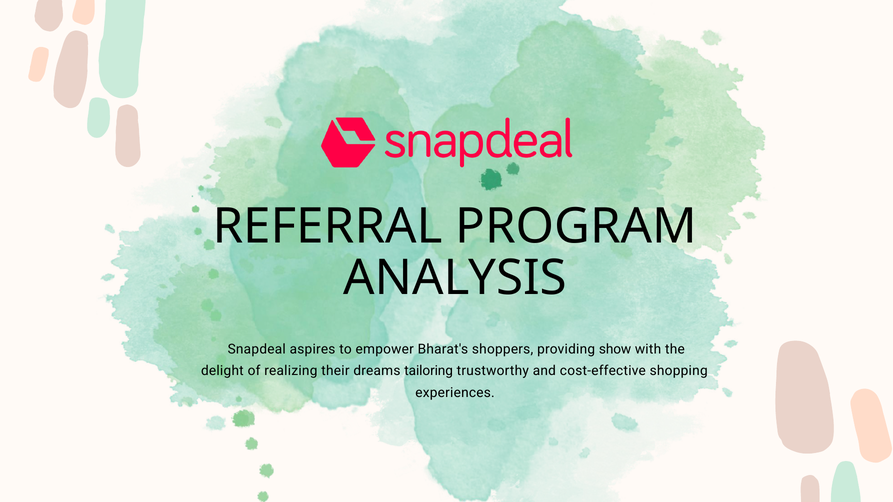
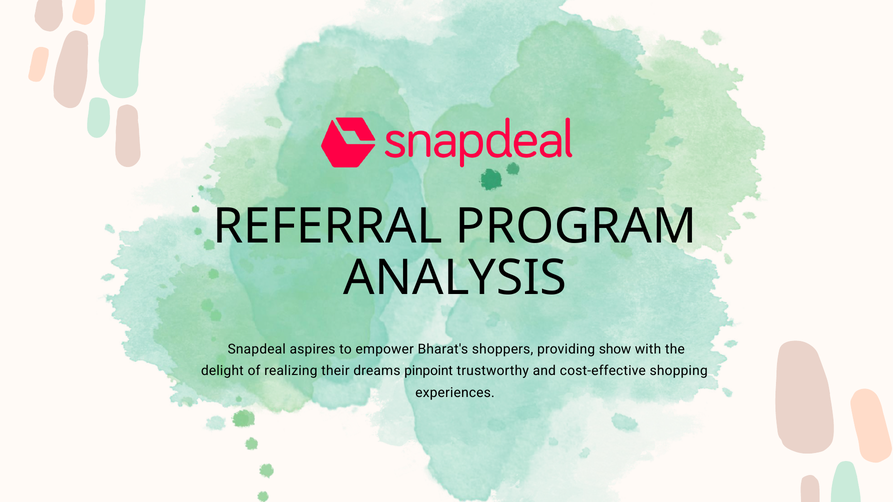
tailoring: tailoring -> pinpoint
